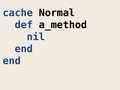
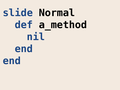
cache: cache -> slide
